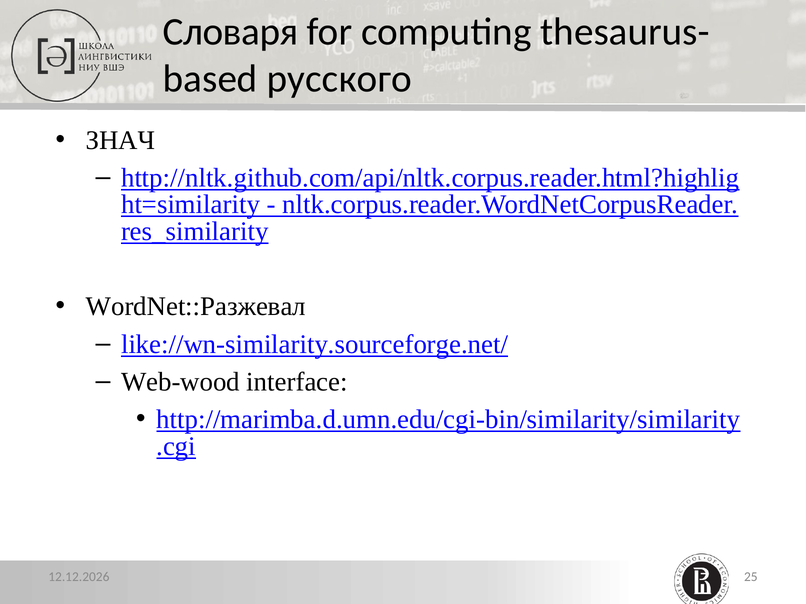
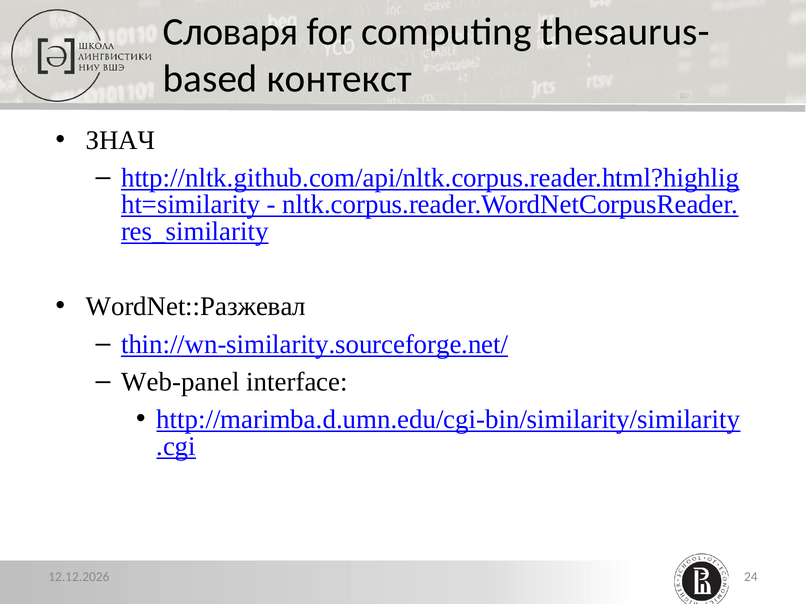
русского: русского -> контекст
like://wn-similarity.sourceforge.net/: like://wn-similarity.sourceforge.net/ -> thin://wn-similarity.sourceforge.net/
Web-wood: Web-wood -> Web-panel
25: 25 -> 24
